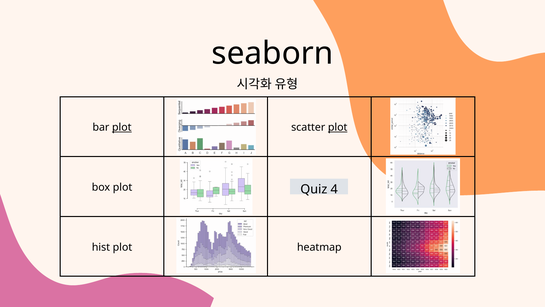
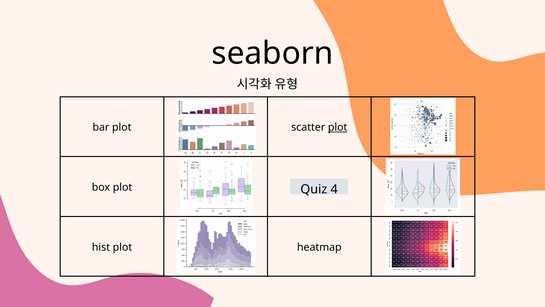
plot at (122, 127) underline: present -> none
